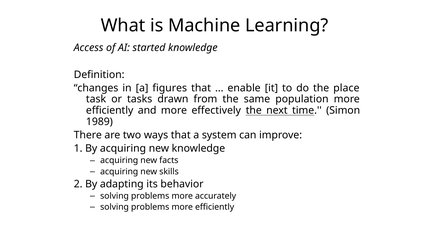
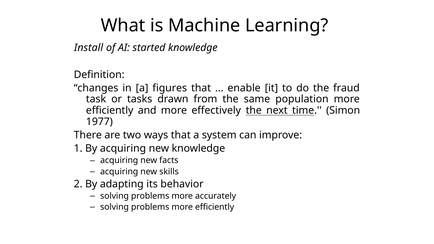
Access: Access -> Install
place: place -> fraud
1989: 1989 -> 1977
